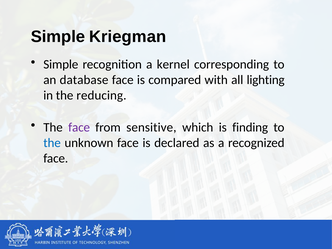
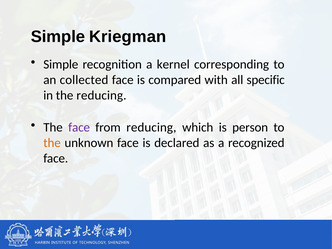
database: database -> collected
lighting: lighting -> specific
from sensitive: sensitive -> reducing
finding: finding -> person
the at (52, 143) colour: blue -> orange
